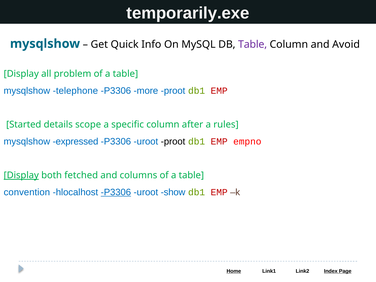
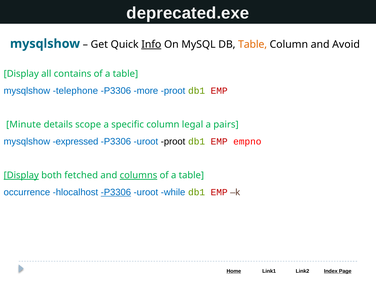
temporarily.exe: temporarily.exe -> deprecated.exe
Info underline: none -> present
Table at (253, 44) colour: purple -> orange
problem: problem -> contains
Started: Started -> Minute
after: after -> legal
rules: rules -> pairs
columns underline: none -> present
convention: convention -> occurrence
show: show -> while
